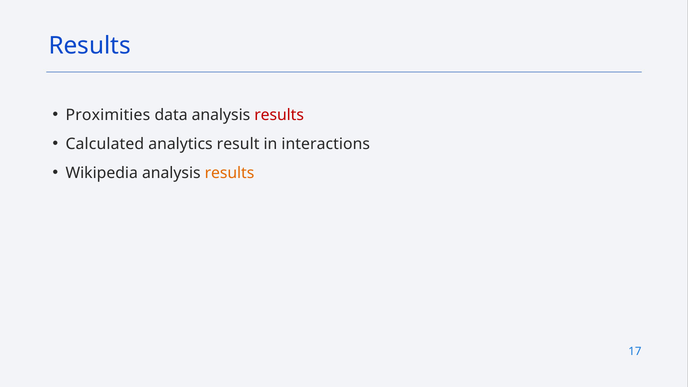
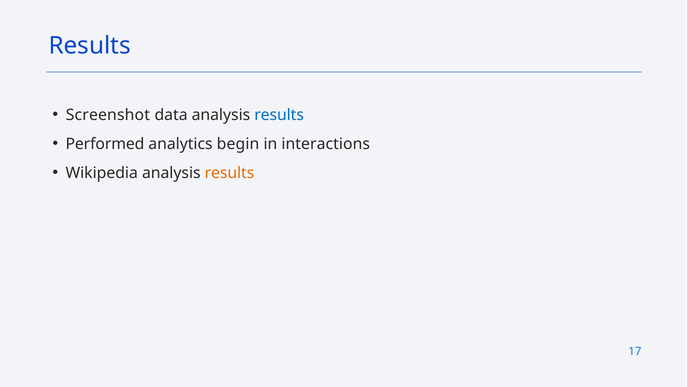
Proximities: Proximities -> Screenshot
results at (279, 115) colour: red -> blue
Calculated: Calculated -> Performed
result: result -> begin
